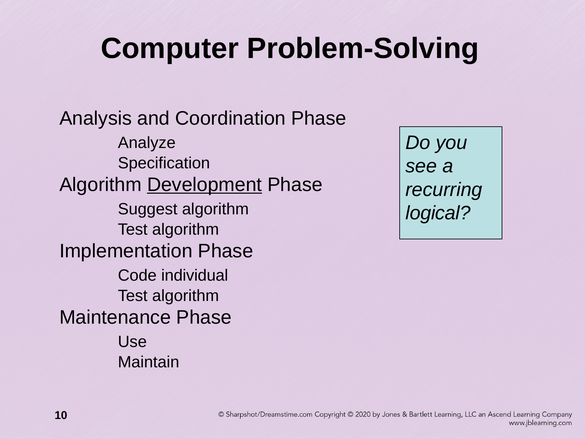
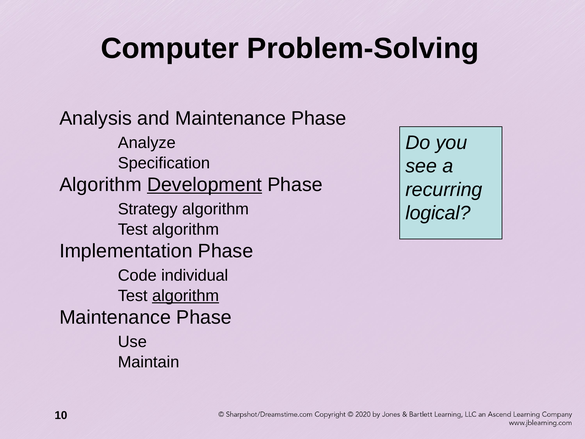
and Coordination: Coordination -> Maintenance
Suggest: Suggest -> Strategy
algorithm at (186, 296) underline: none -> present
